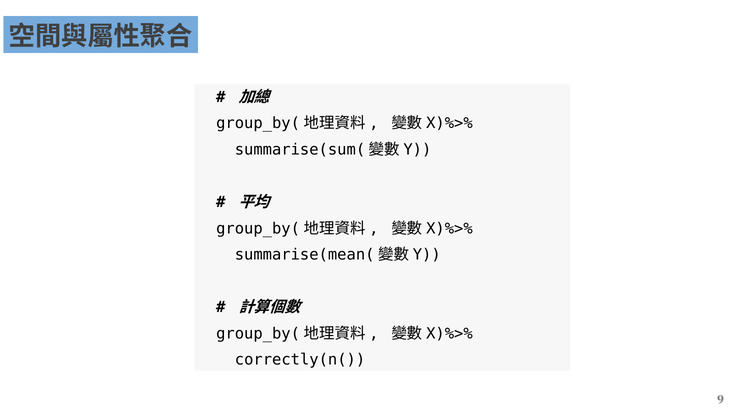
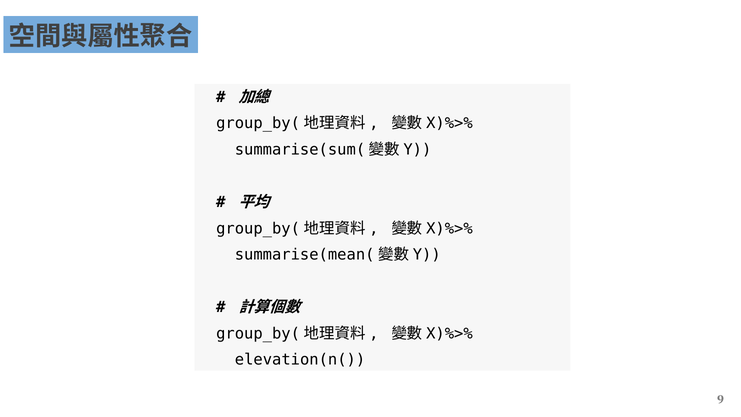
correctly(n(: correctly(n( -> elevation(n(
